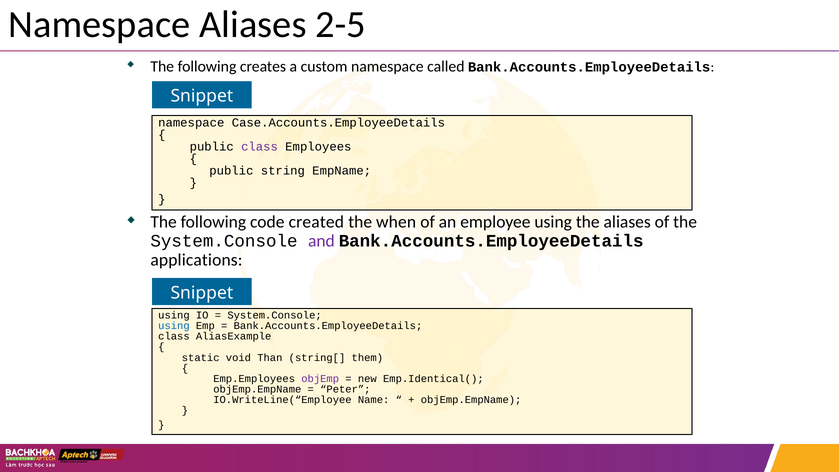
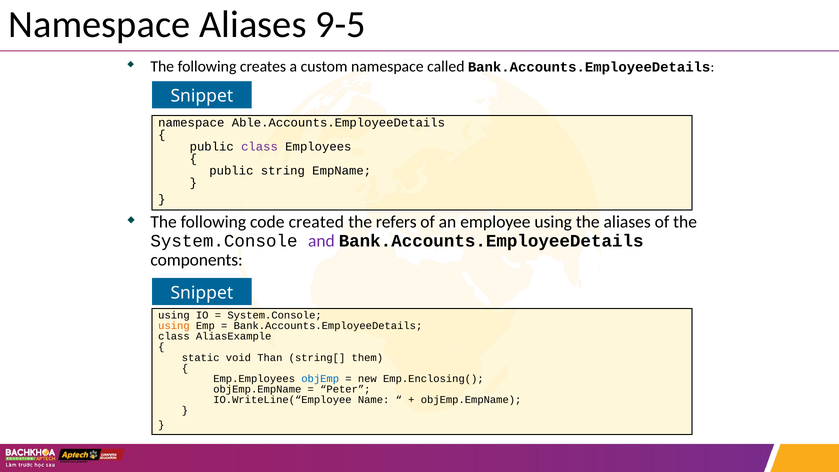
2-5: 2-5 -> 9-5
Case.Accounts.EmployeeDetails: Case.Accounts.EmployeeDetails -> Able.Accounts.EmployeeDetails
when: when -> refers
applications: applications -> components
using at (174, 326) colour: blue -> orange
objEmp colour: purple -> blue
Emp.Identical(: Emp.Identical( -> Emp.Enclosing(
